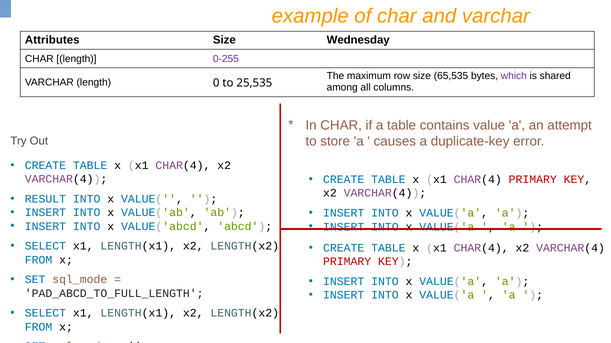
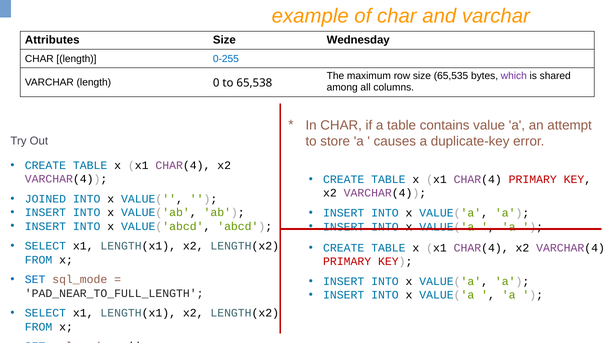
0-255 colour: purple -> blue
25,535: 25,535 -> 65,538
RESULT: RESULT -> JOINED
PAD_ABCD_TO_FULL_LENGTH: PAD_ABCD_TO_FULL_LENGTH -> PAD_NEAR_TO_FULL_LENGTH
